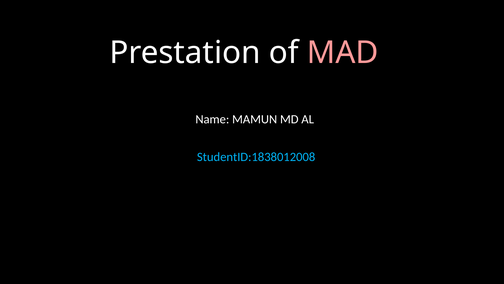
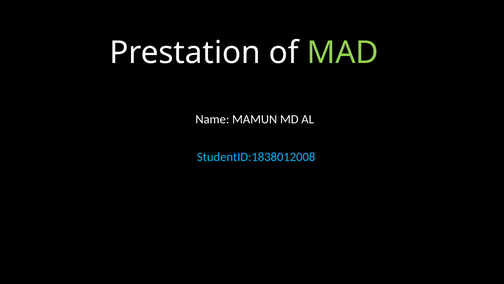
MAD colour: pink -> light green
